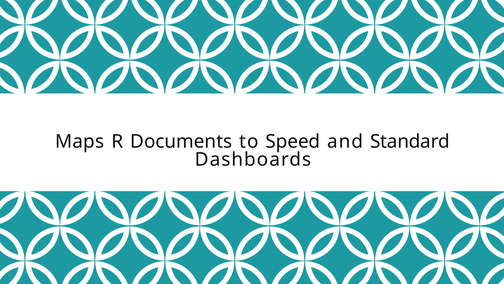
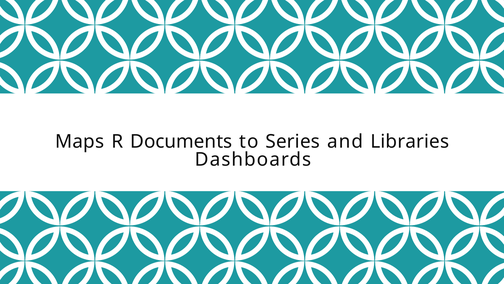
Speed: Speed -> Series
Standard: Standard -> Libraries
